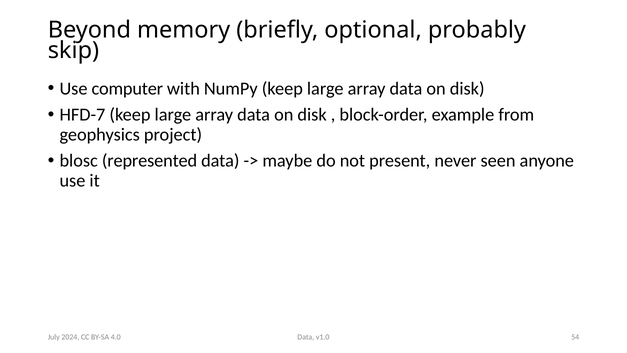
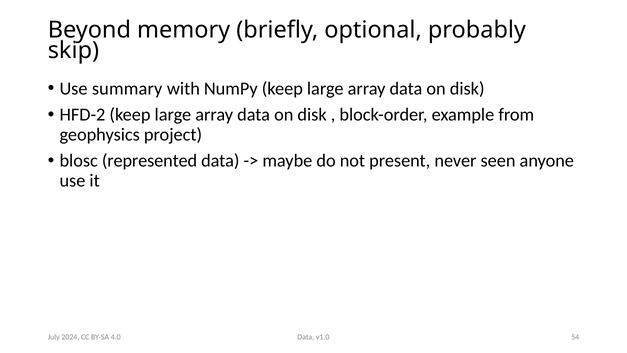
computer: computer -> summary
HFD-7: HFD-7 -> HFD-2
